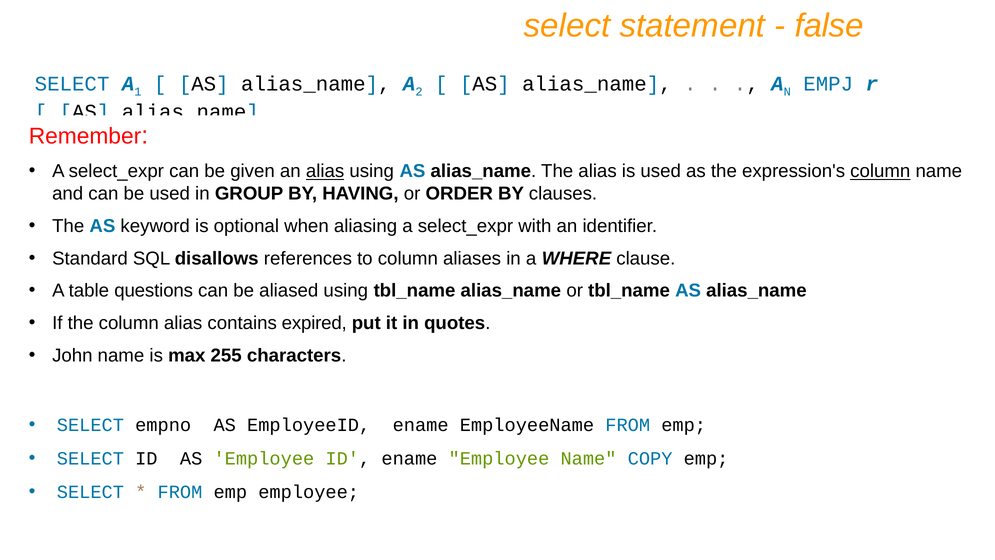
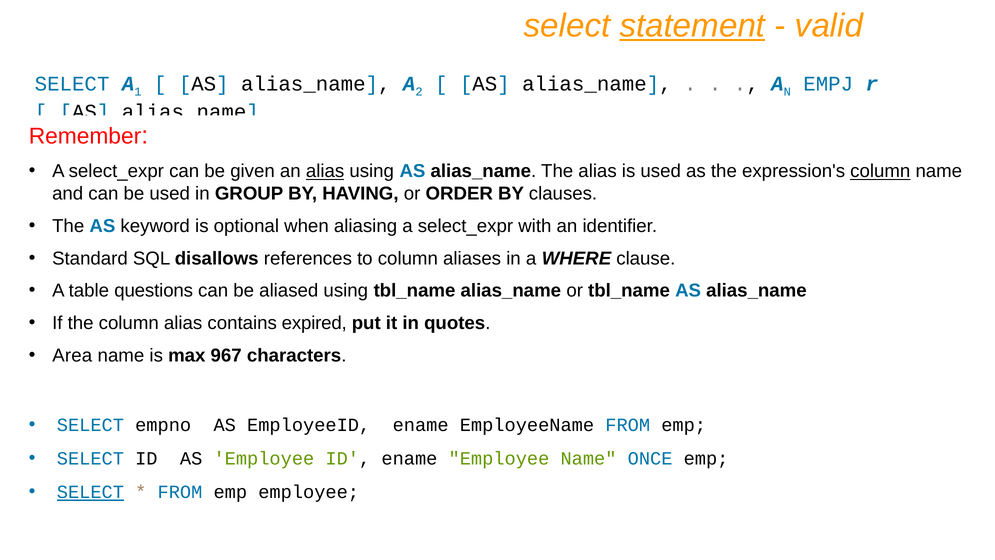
statement underline: none -> present
false: false -> valid
John: John -> Area
255: 255 -> 967
COPY: COPY -> ONCE
SELECT at (90, 492) underline: none -> present
